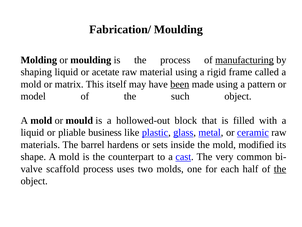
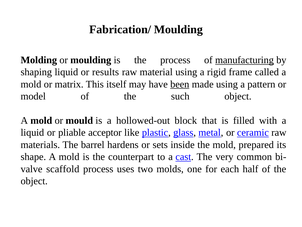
acetate: acetate -> results
business: business -> acceptor
modified: modified -> prepared
the at (280, 169) underline: present -> none
